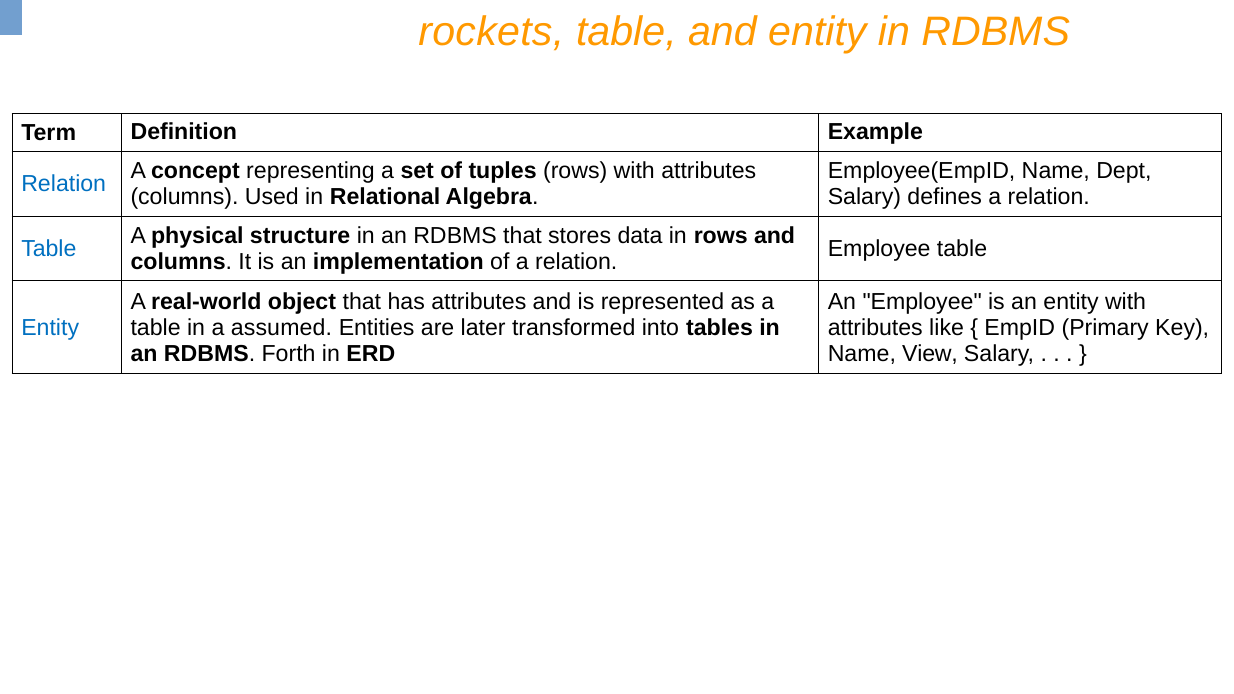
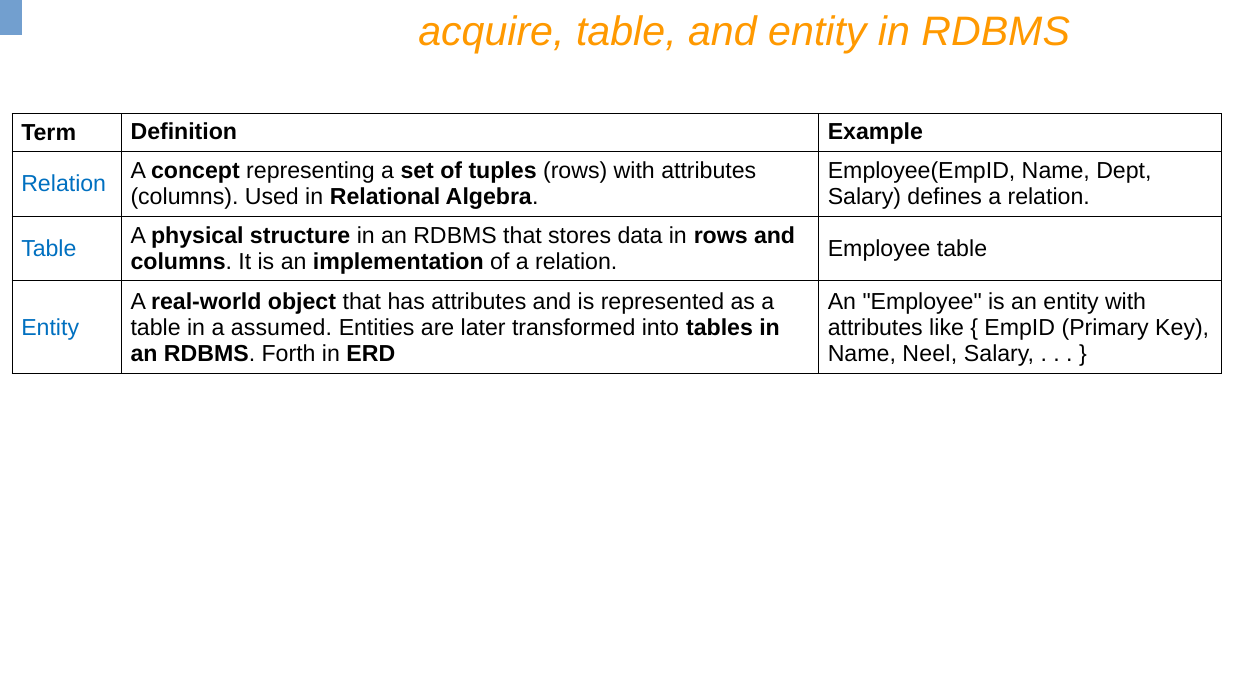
rockets: rockets -> acquire
View: View -> Neel
